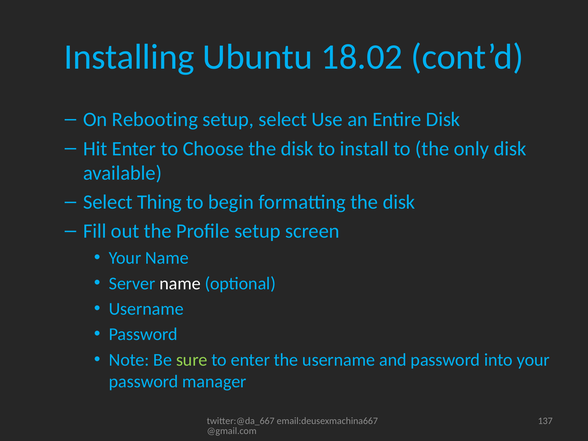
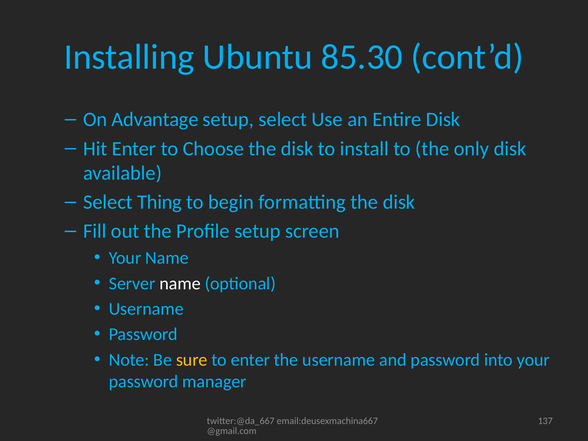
18.02: 18.02 -> 85.30
Rebooting: Rebooting -> Advantage
sure colour: light green -> yellow
